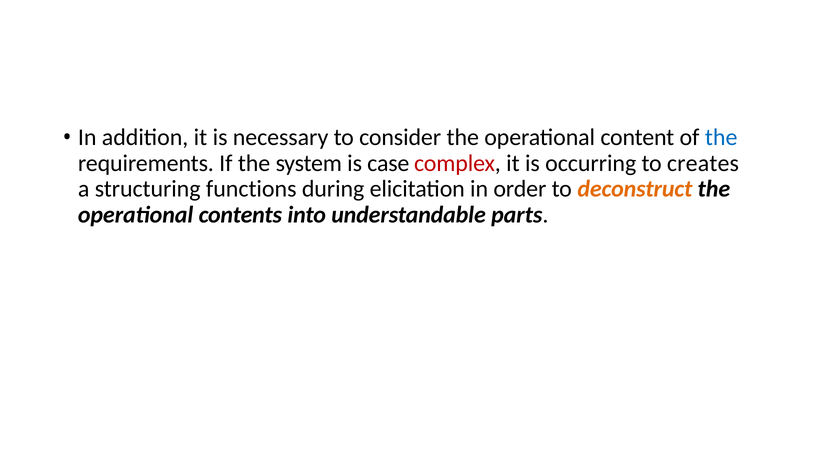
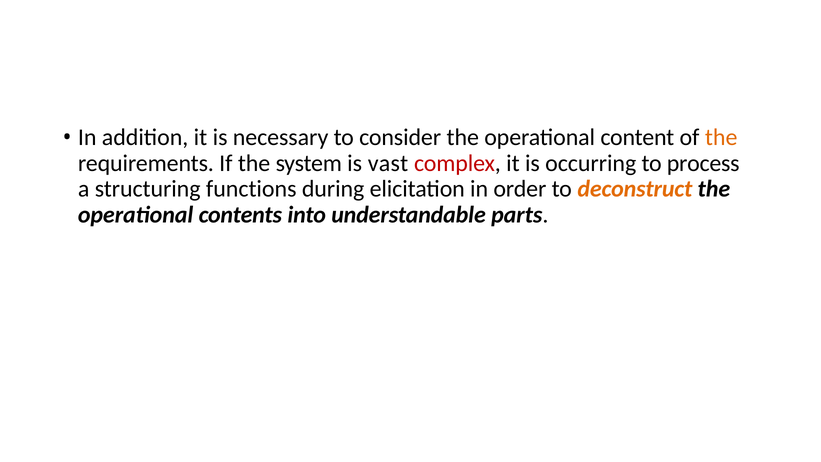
the at (721, 137) colour: blue -> orange
case: case -> vast
creates: creates -> process
